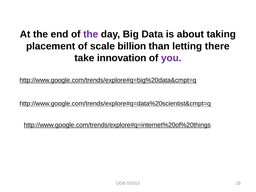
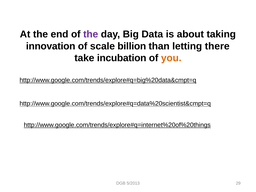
placement: placement -> innovation
innovation: innovation -> incubation
you colour: purple -> orange
